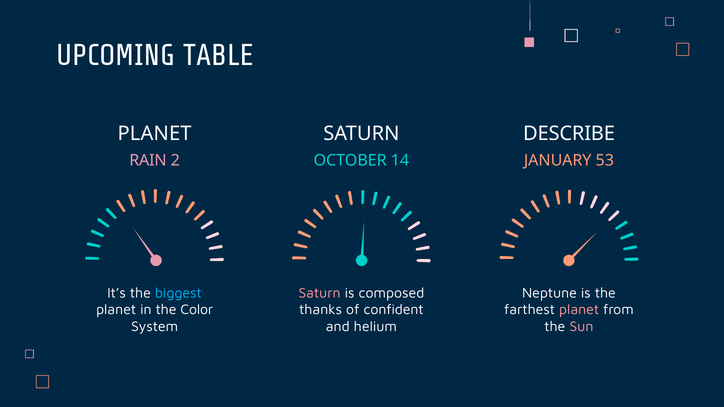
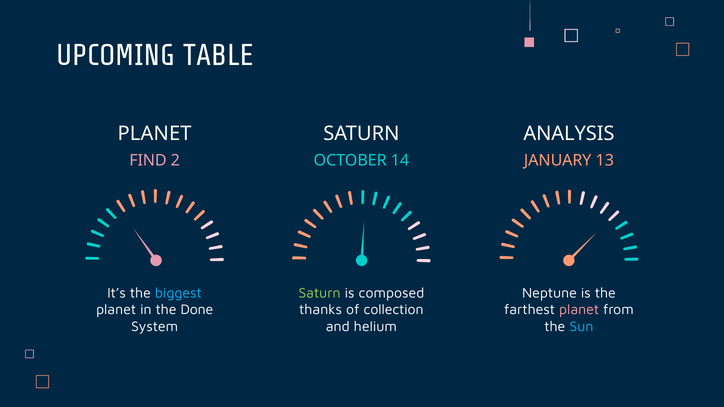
DESCRIBE: DESCRIBE -> ANALYSIS
RAIN: RAIN -> FIND
53: 53 -> 13
Saturn at (319, 293) colour: pink -> light green
Color: Color -> Done
confident: confident -> collection
Sun colour: pink -> light blue
